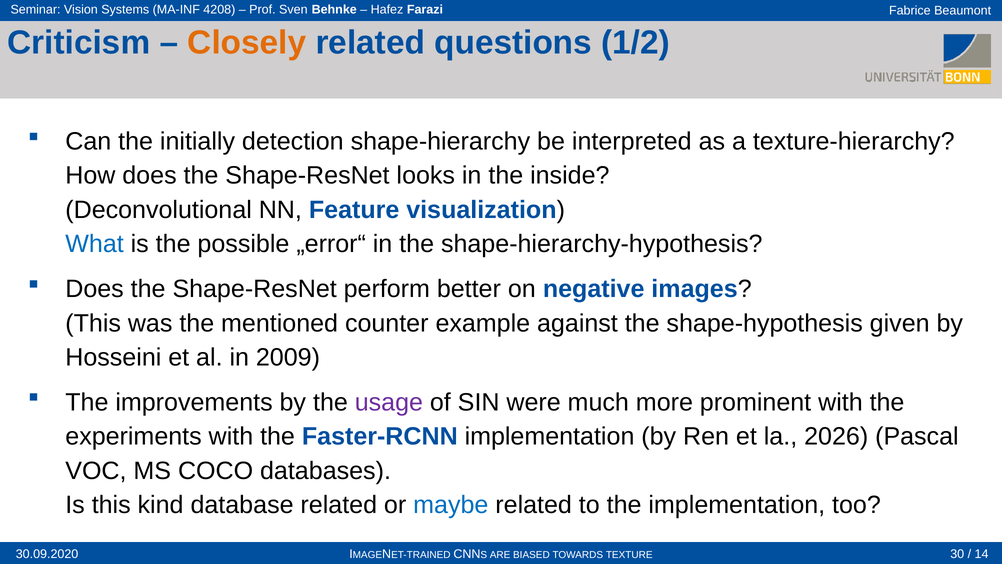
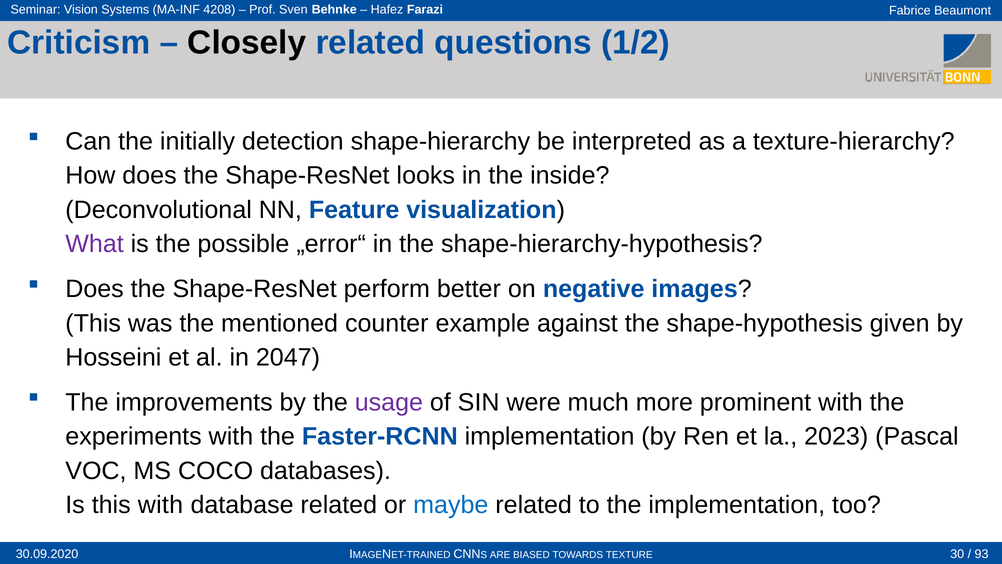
Closely colour: orange -> black
What colour: blue -> purple
2009: 2009 -> 2047
2026: 2026 -> 2023
this kind: kind -> with
14: 14 -> 93
